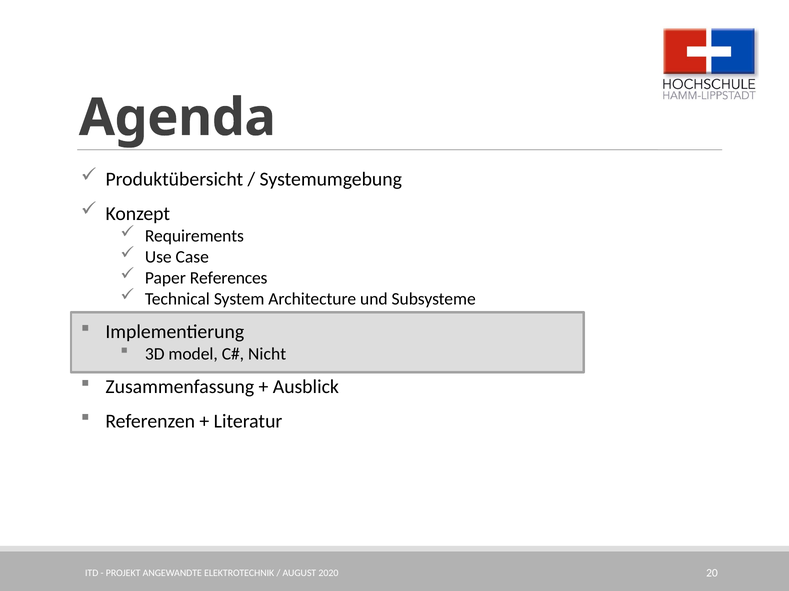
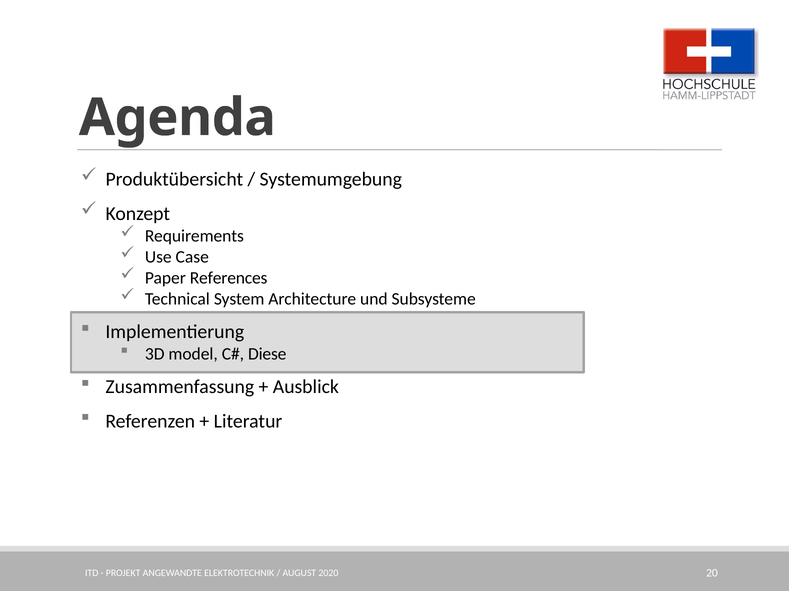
Nicht: Nicht -> Diese
